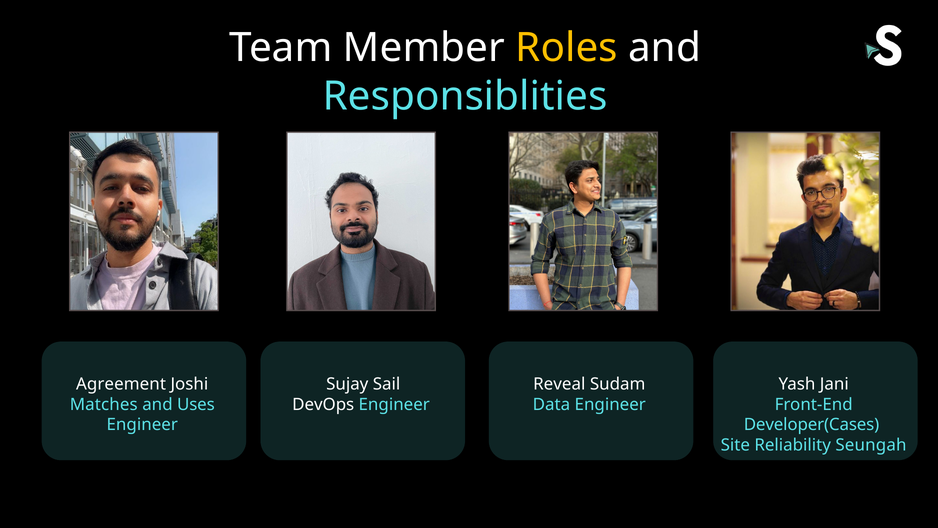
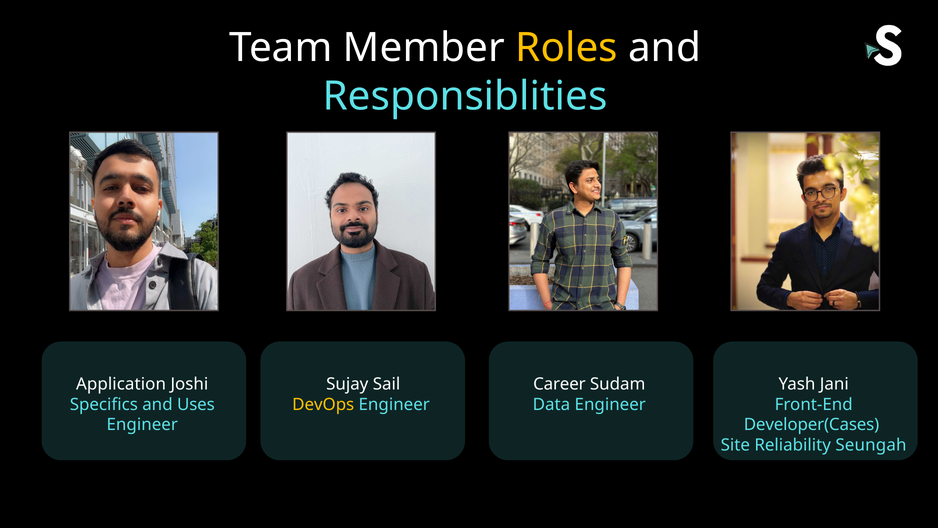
Agreement: Agreement -> Application
Reveal: Reveal -> Career
Matches: Matches -> Specifics
DevOps colour: white -> yellow
